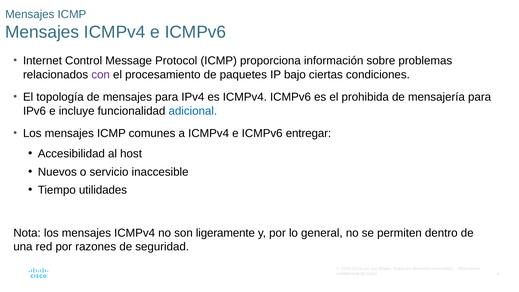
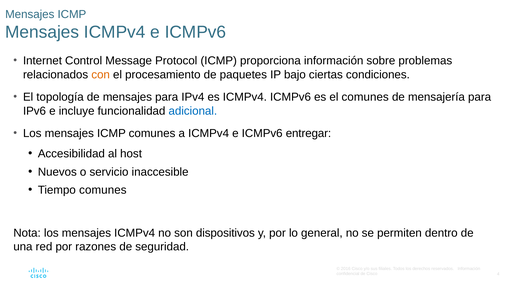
con colour: purple -> orange
el prohibida: prohibida -> comunes
Tiempo utilidades: utilidades -> comunes
ligeramente: ligeramente -> dispositivos
